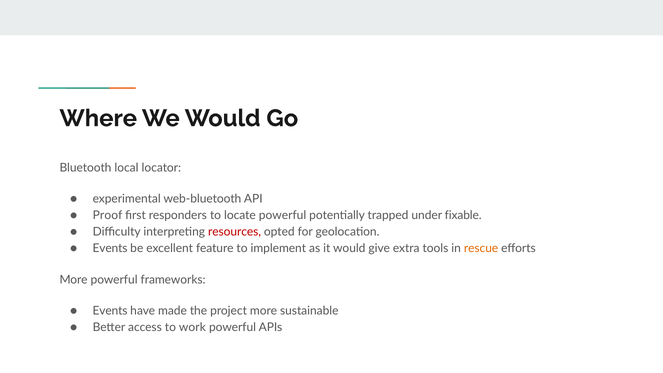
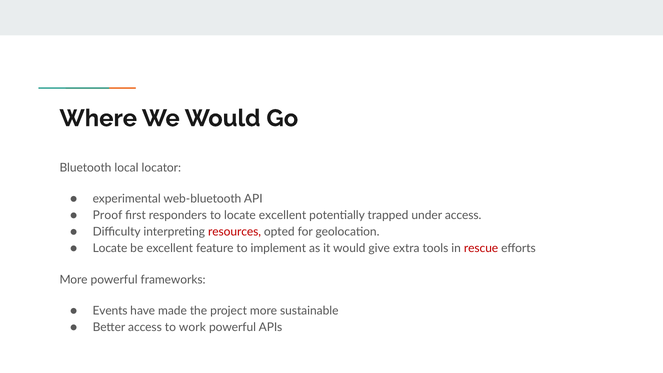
locate powerful: powerful -> excellent
under fixable: fixable -> access
Events at (110, 248): Events -> Locate
rescue colour: orange -> red
